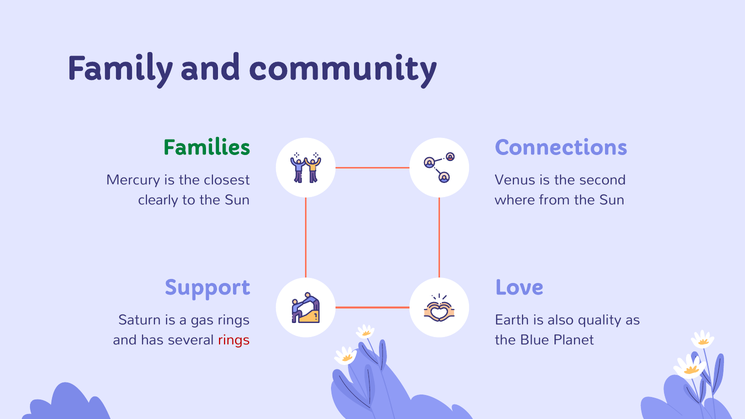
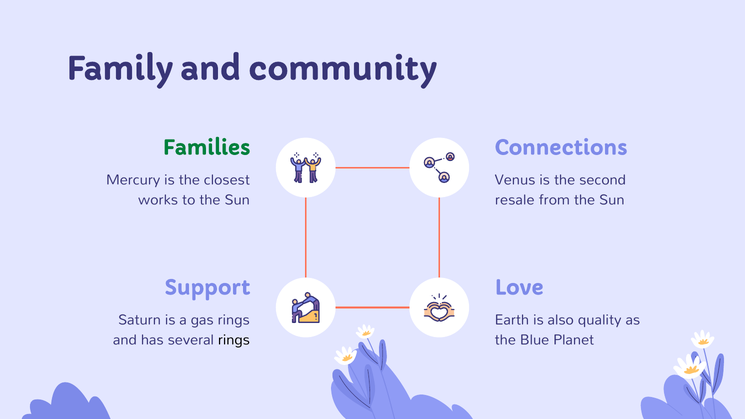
clearly: clearly -> works
where: where -> resale
rings at (234, 340) colour: red -> black
